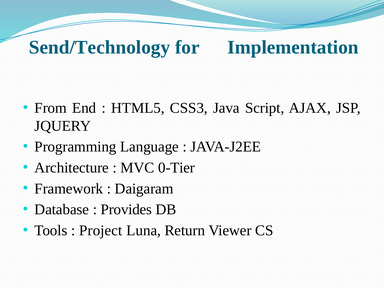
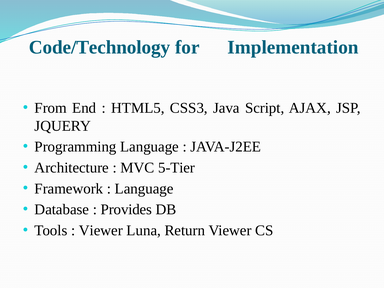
Send/Technology: Send/Technology -> Code/Technology
0-Tier: 0-Tier -> 5-Tier
Daigaram at (144, 189): Daigaram -> Language
Project at (101, 230): Project -> Viewer
